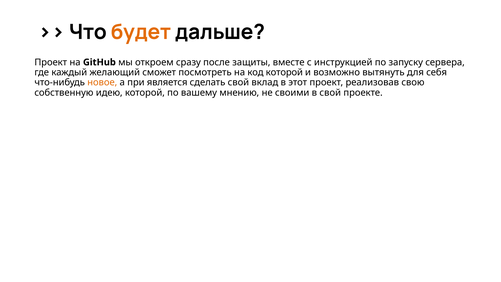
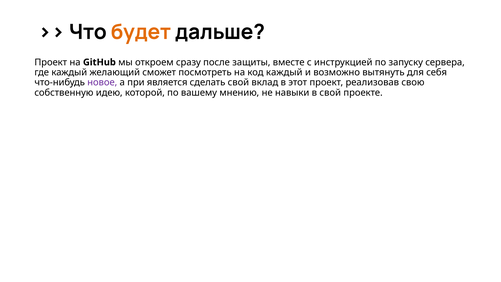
код которой: которой -> каждый
новое colour: orange -> purple
своими: своими -> навыки
